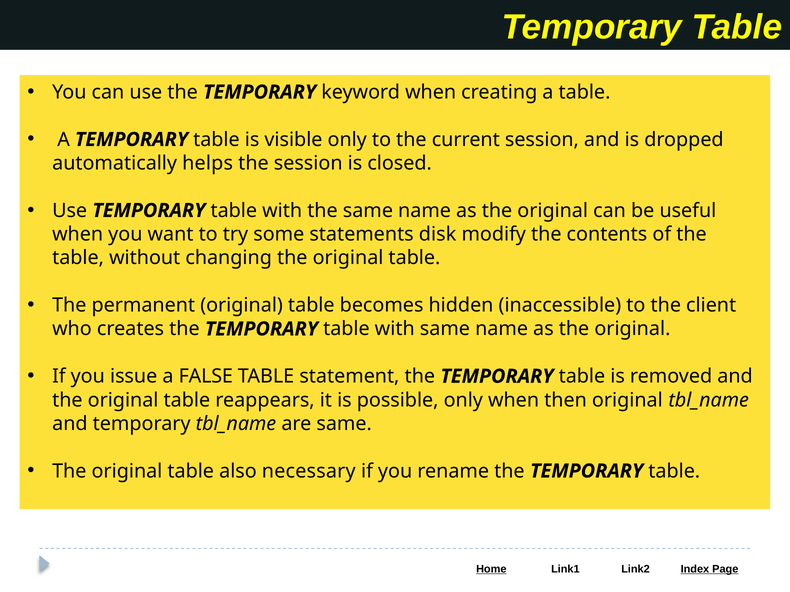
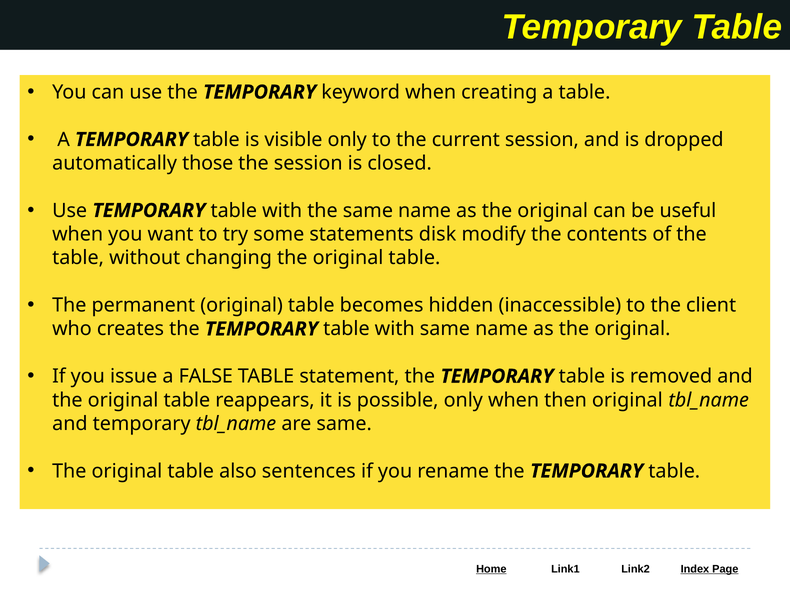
helps: helps -> those
necessary: necessary -> sentences
